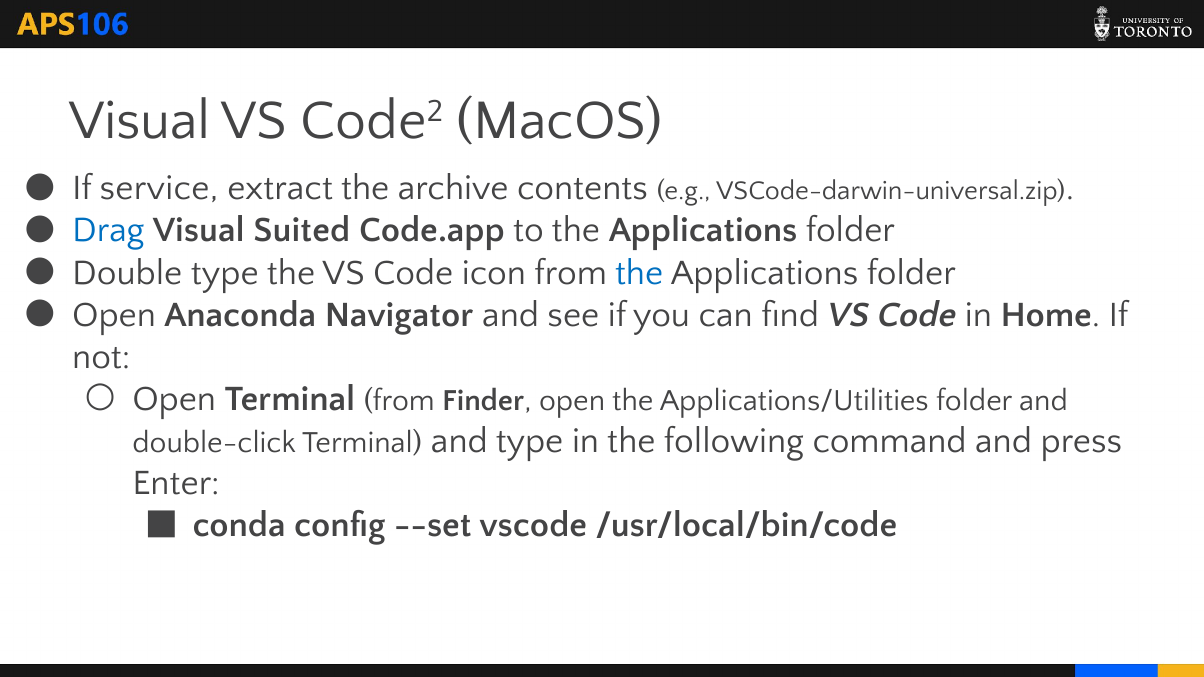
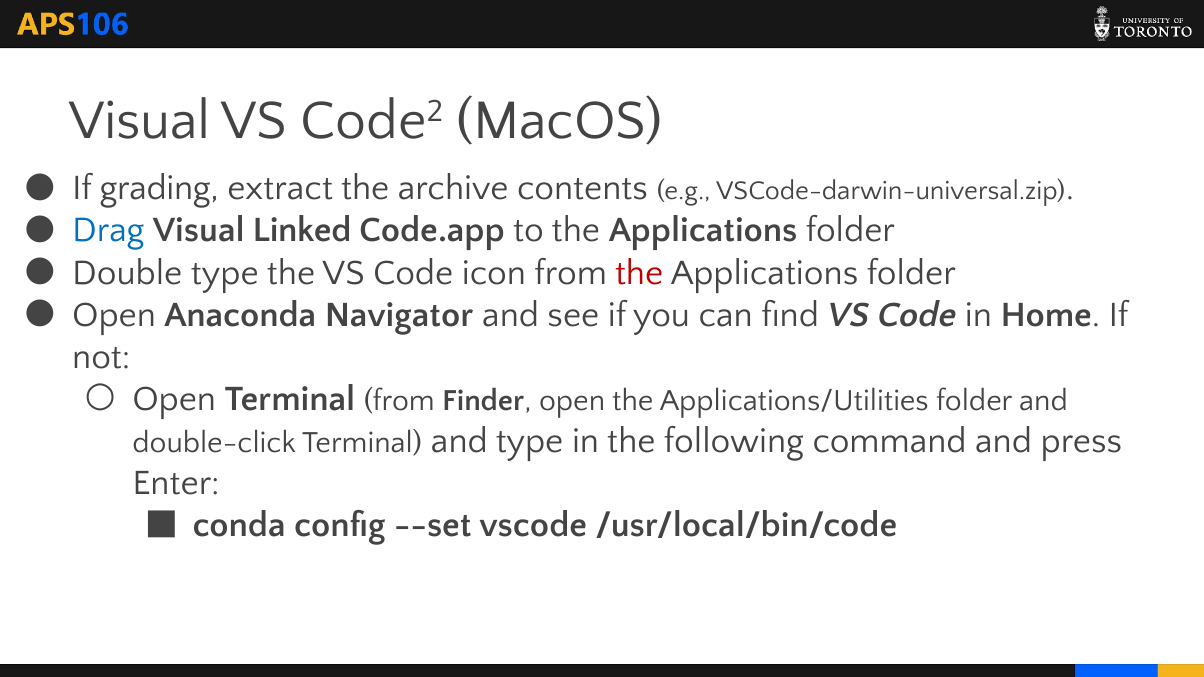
service: service -> grading
Suited: Suited -> Linked
the at (639, 273) colour: blue -> red
